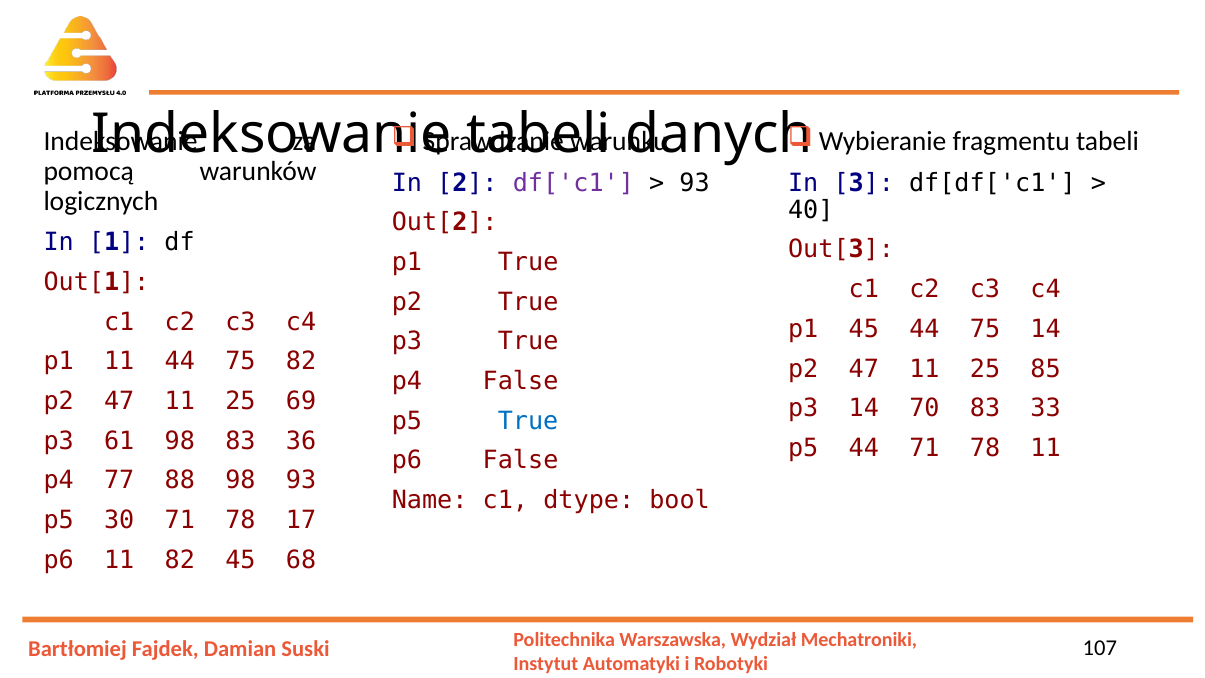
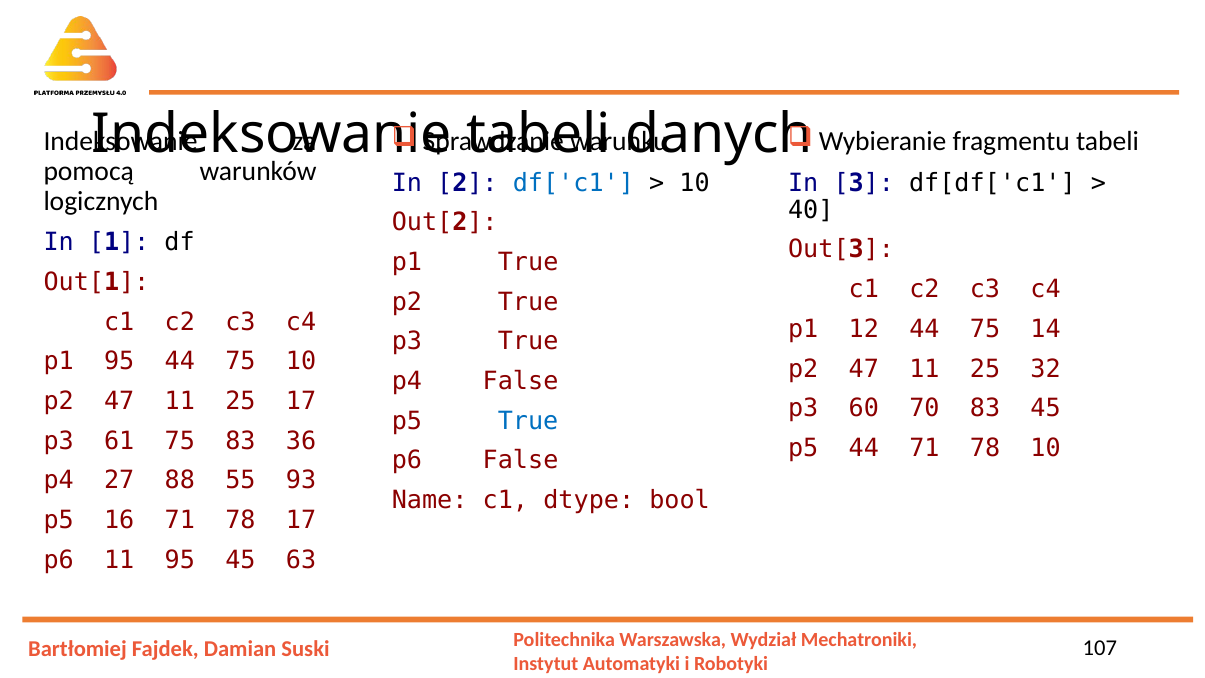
df['c1 colour: purple -> blue
93 at (695, 183): 93 -> 10
p1 45: 45 -> 12
p1 11: 11 -> 95
75 82: 82 -> 10
85: 85 -> 32
25 69: 69 -> 17
p3 14: 14 -> 60
83 33: 33 -> 45
61 98: 98 -> 75
78 11: 11 -> 10
77: 77 -> 27
88 98: 98 -> 55
30: 30 -> 16
11 82: 82 -> 95
68: 68 -> 63
